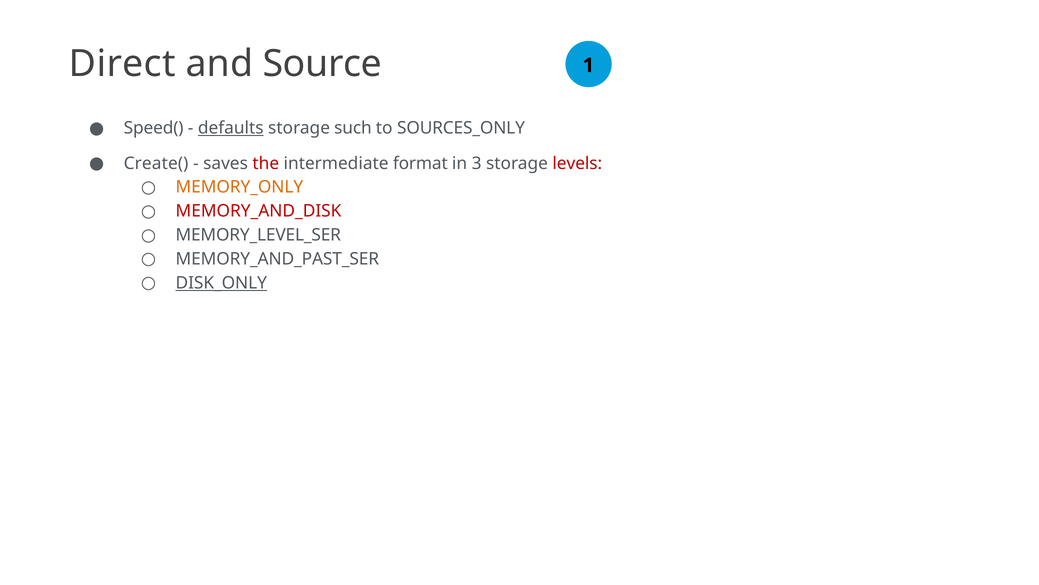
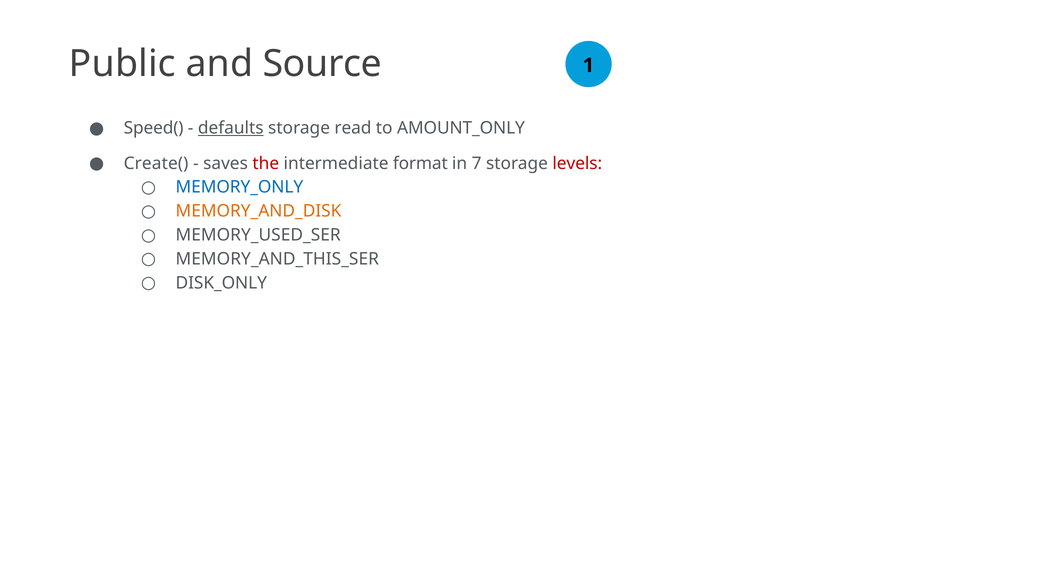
Direct: Direct -> Public
such: such -> read
SOURCES_ONLY: SOURCES_ONLY -> AMOUNT_ONLY
3: 3 -> 7
MEMORY_ONLY colour: orange -> blue
MEMORY_AND_DISK colour: red -> orange
MEMORY_LEVEL_SER: MEMORY_LEVEL_SER -> MEMORY_USED_SER
MEMORY_AND_PAST_SER: MEMORY_AND_PAST_SER -> MEMORY_AND_THIS_SER
DISK_ONLY underline: present -> none
